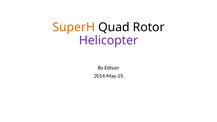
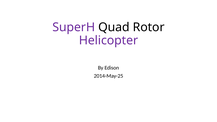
SuperH colour: orange -> purple
